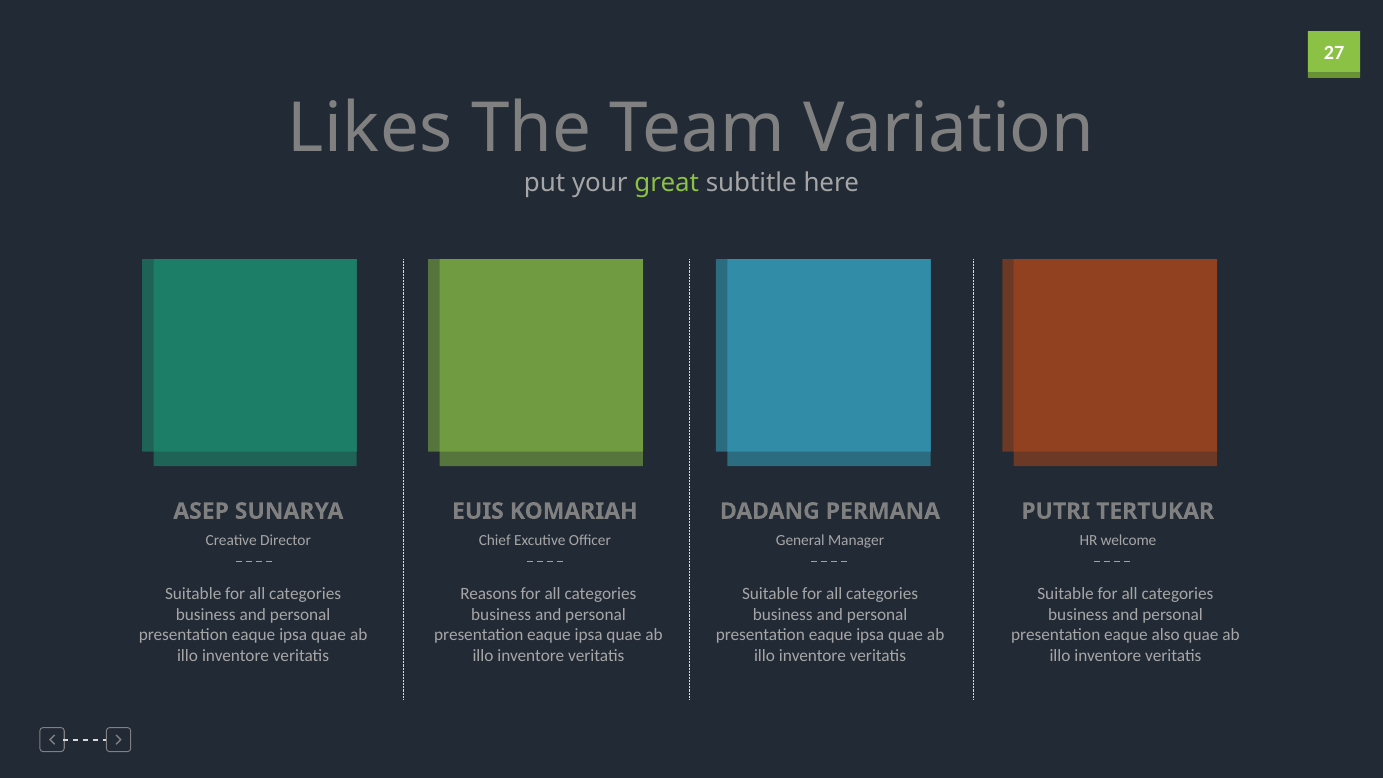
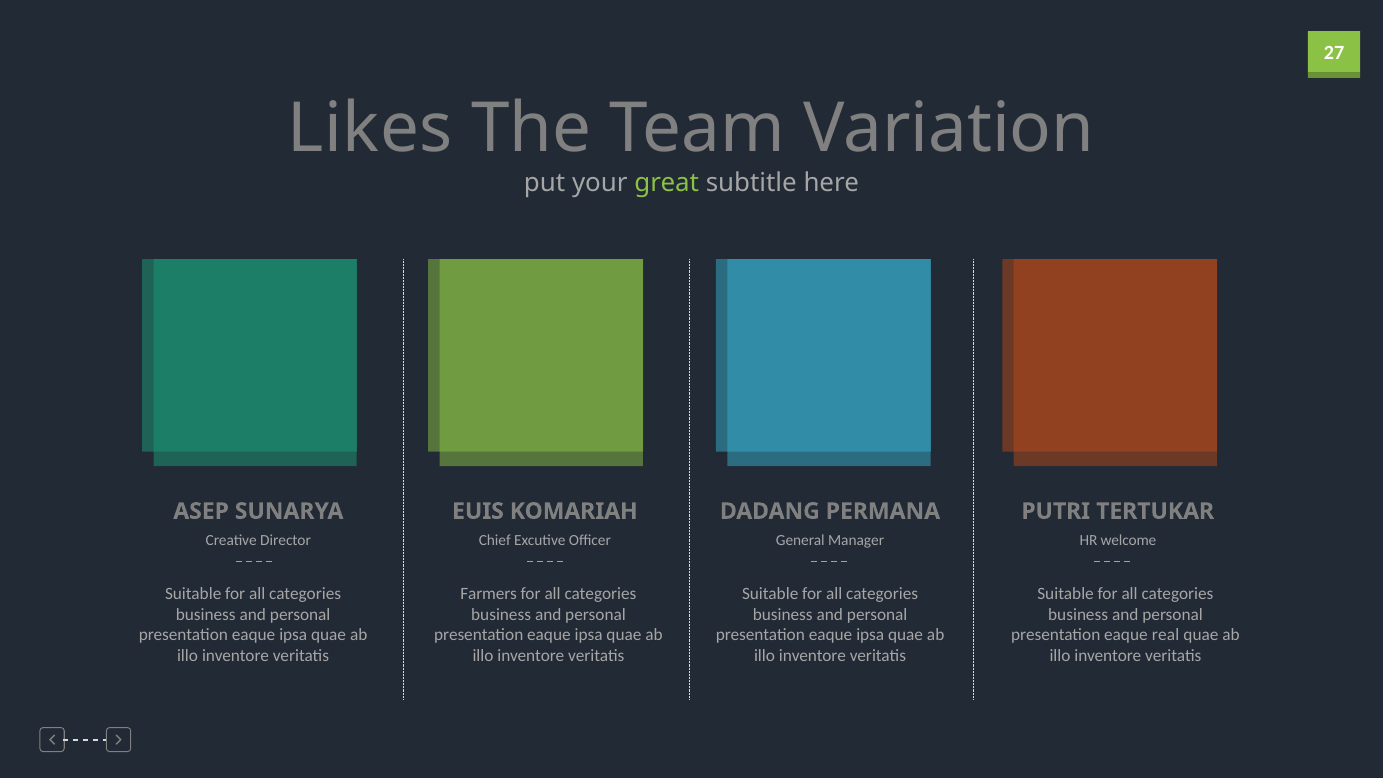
Reasons: Reasons -> Farmers
also: also -> real
